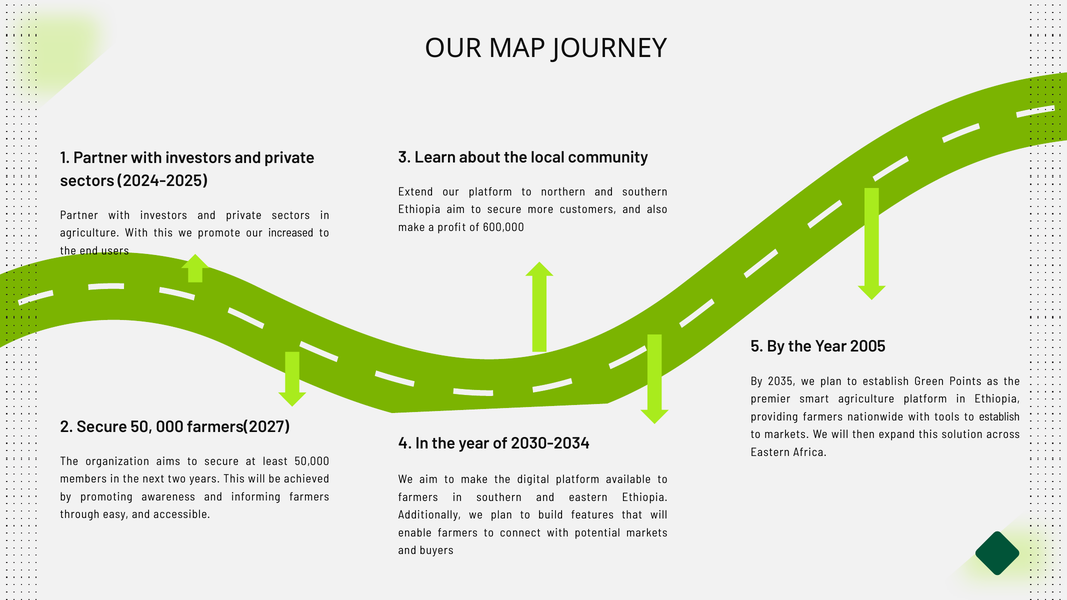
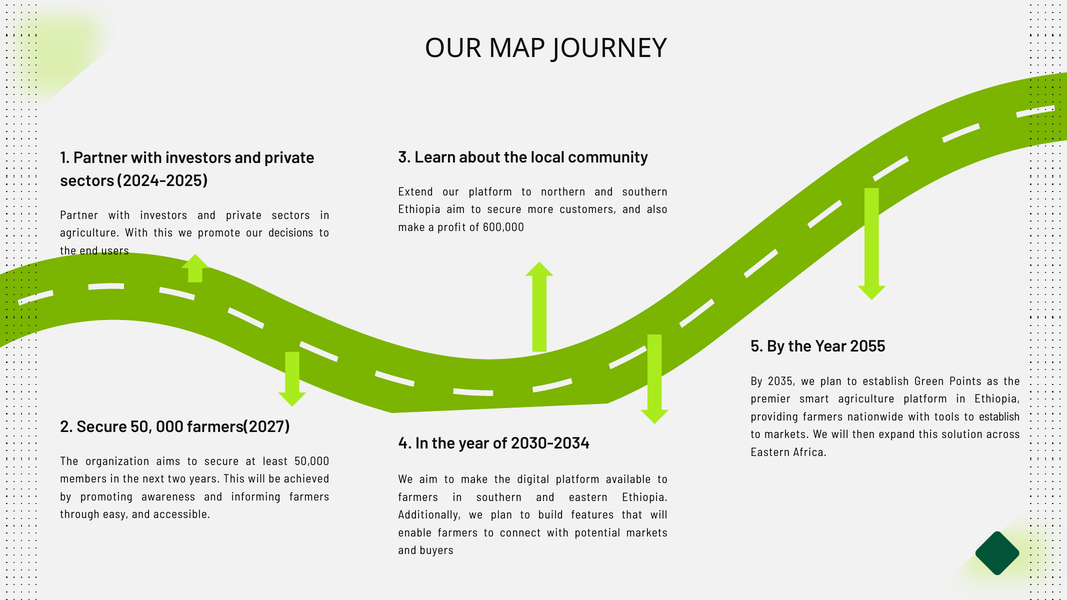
increased: increased -> decisions
2005: 2005 -> 2055
